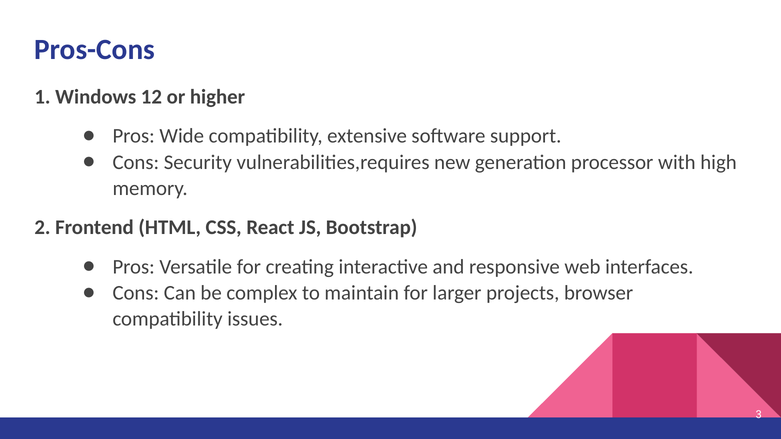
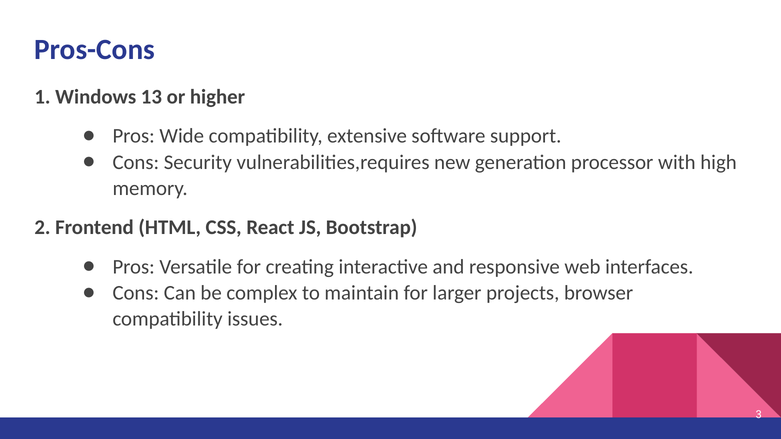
12: 12 -> 13
